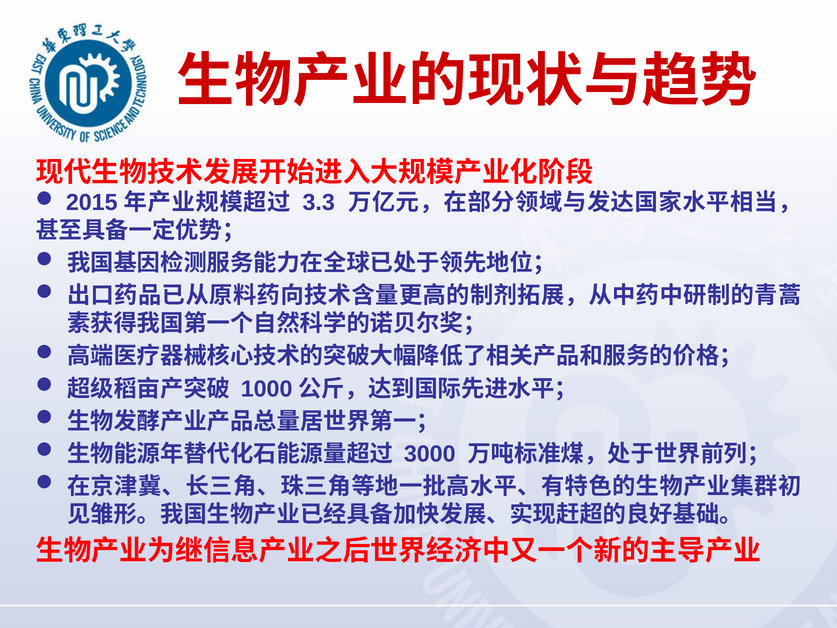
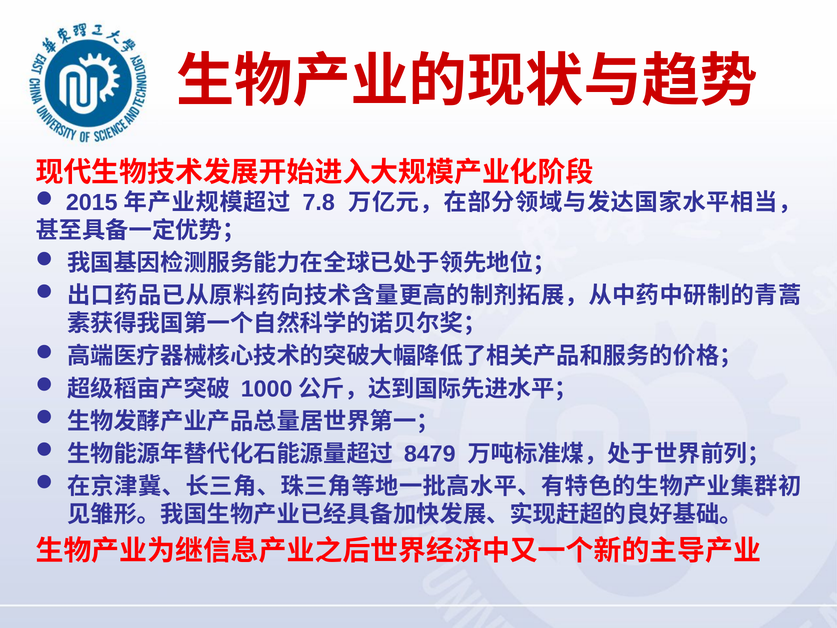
3.3: 3.3 -> 7.8
3000: 3000 -> 8479
